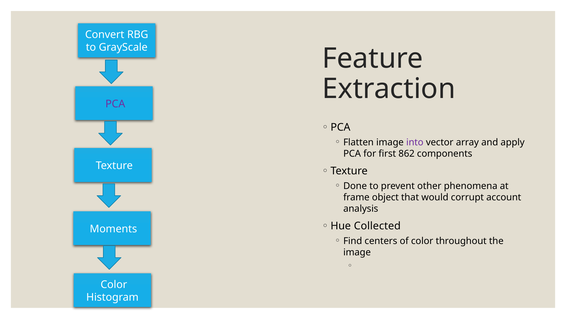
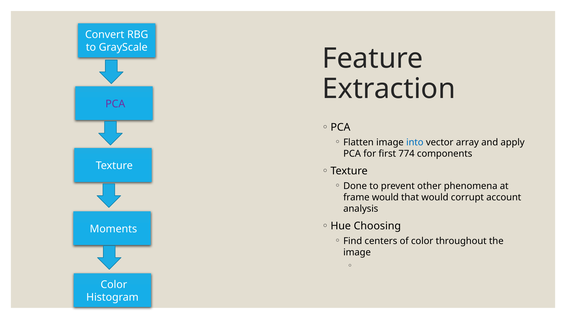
into colour: purple -> blue
862: 862 -> 774
frame object: object -> would
Collected: Collected -> Choosing
